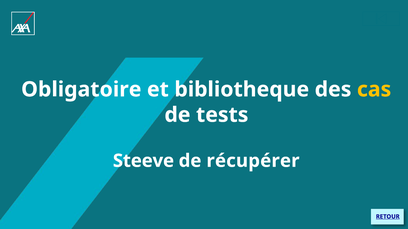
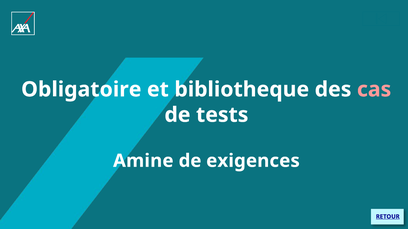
cas colour: yellow -> pink
Steeve: Steeve -> Amine
récupérer: récupérer -> exigences
